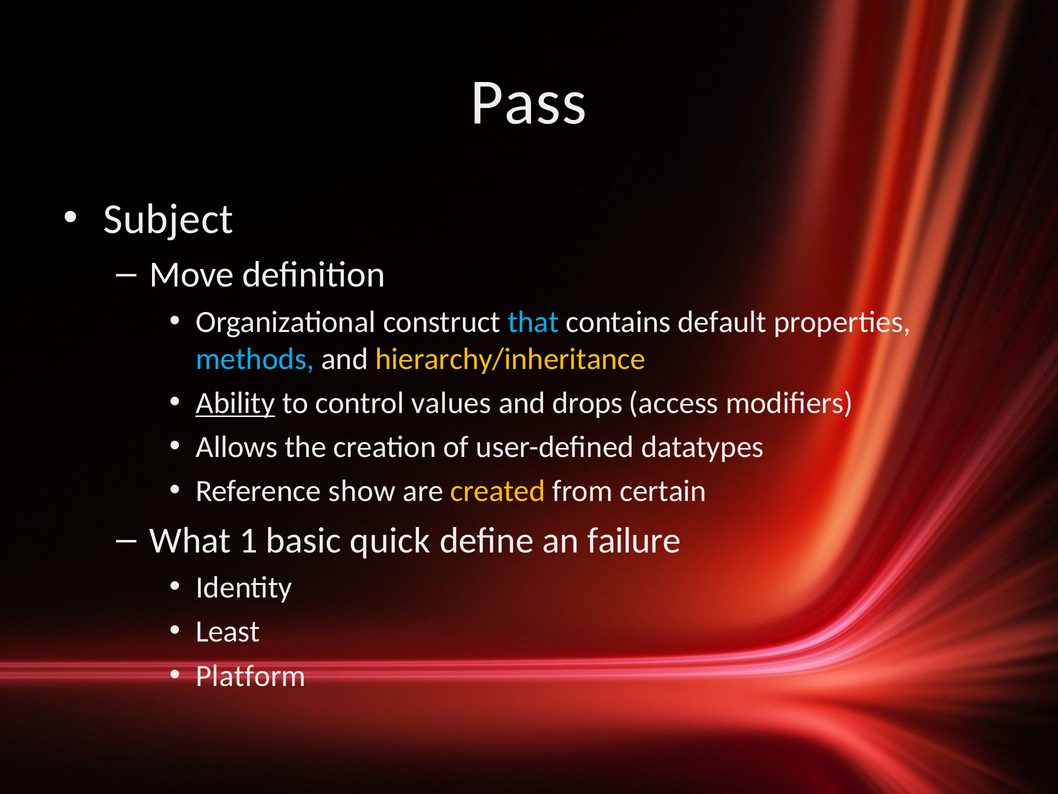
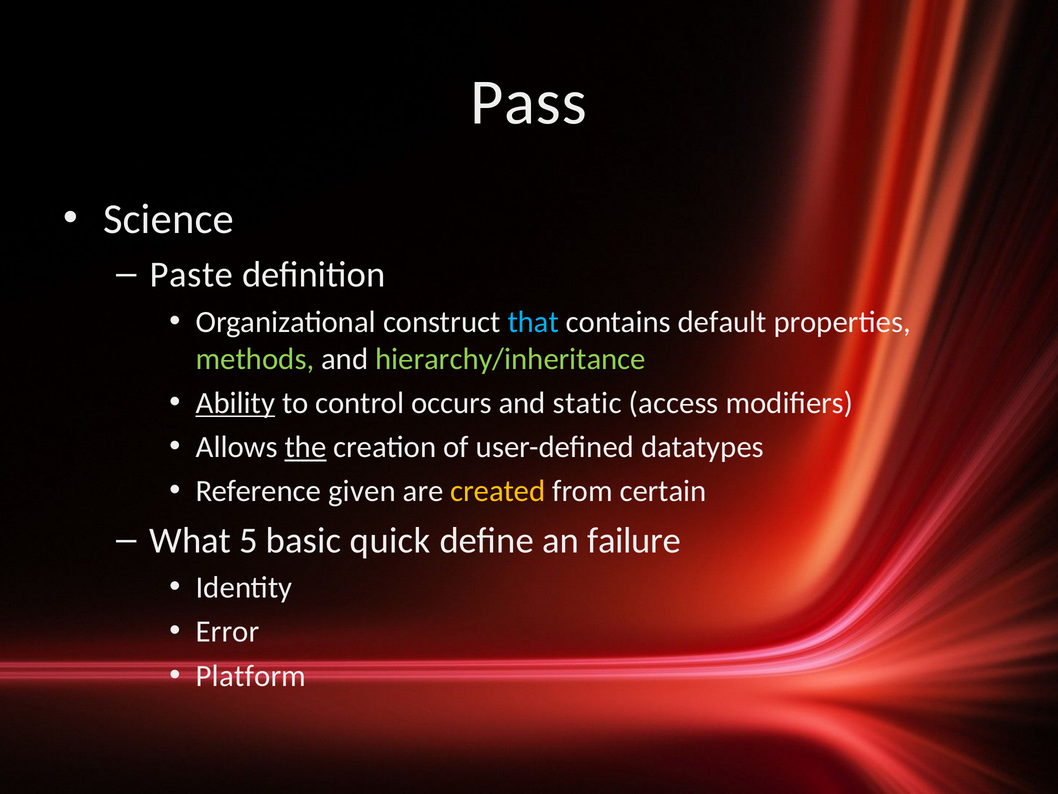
Subject: Subject -> Science
Move: Move -> Paste
methods colour: light blue -> light green
hierarchy/inheritance colour: yellow -> light green
values: values -> occurs
drops: drops -> static
the underline: none -> present
show: show -> given
1: 1 -> 5
Least: Least -> Error
